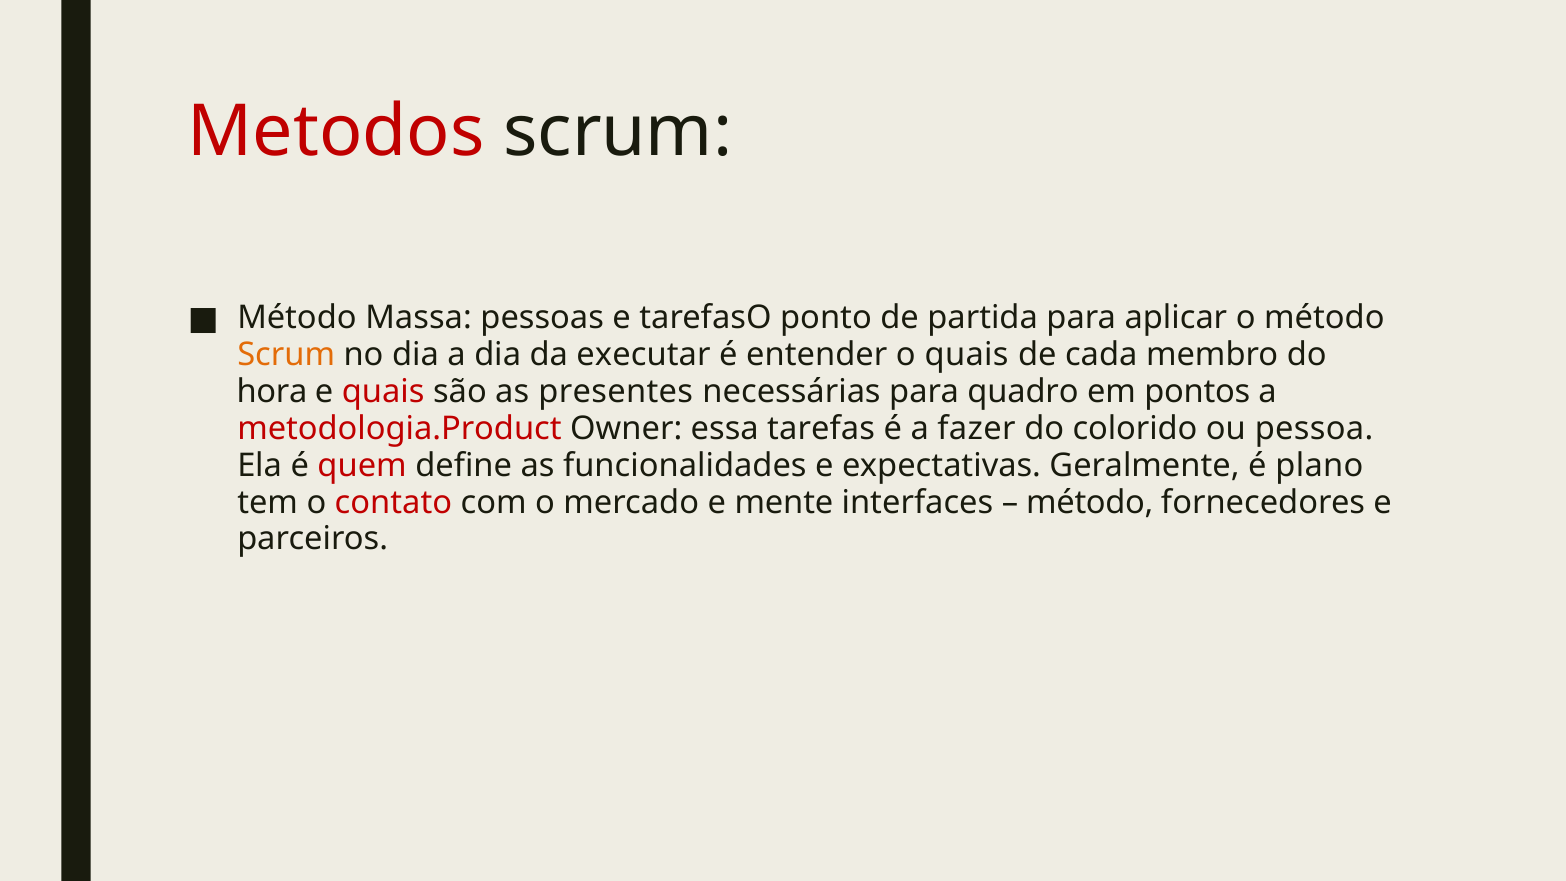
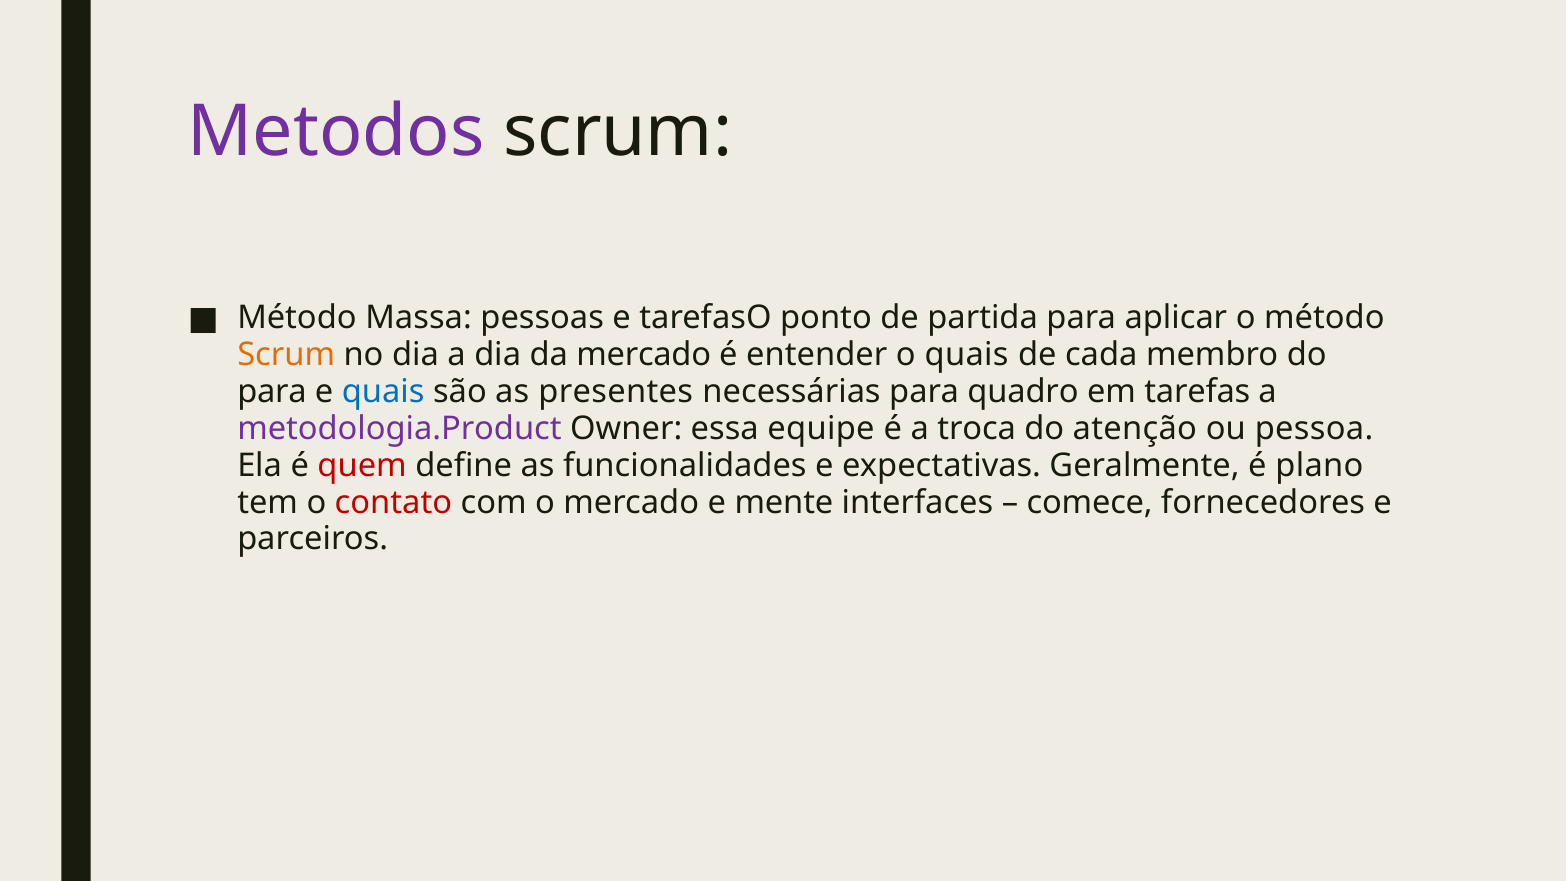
Metodos colour: red -> purple
da executar: executar -> mercado
hora at (272, 392): hora -> para
quais at (383, 392) colour: red -> blue
em pontos: pontos -> tarefas
metodologia.Product colour: red -> purple
essa tarefas: tarefas -> equipe
fazer: fazer -> troca
colorido: colorido -> atenção
método at (1090, 502): método -> comece
